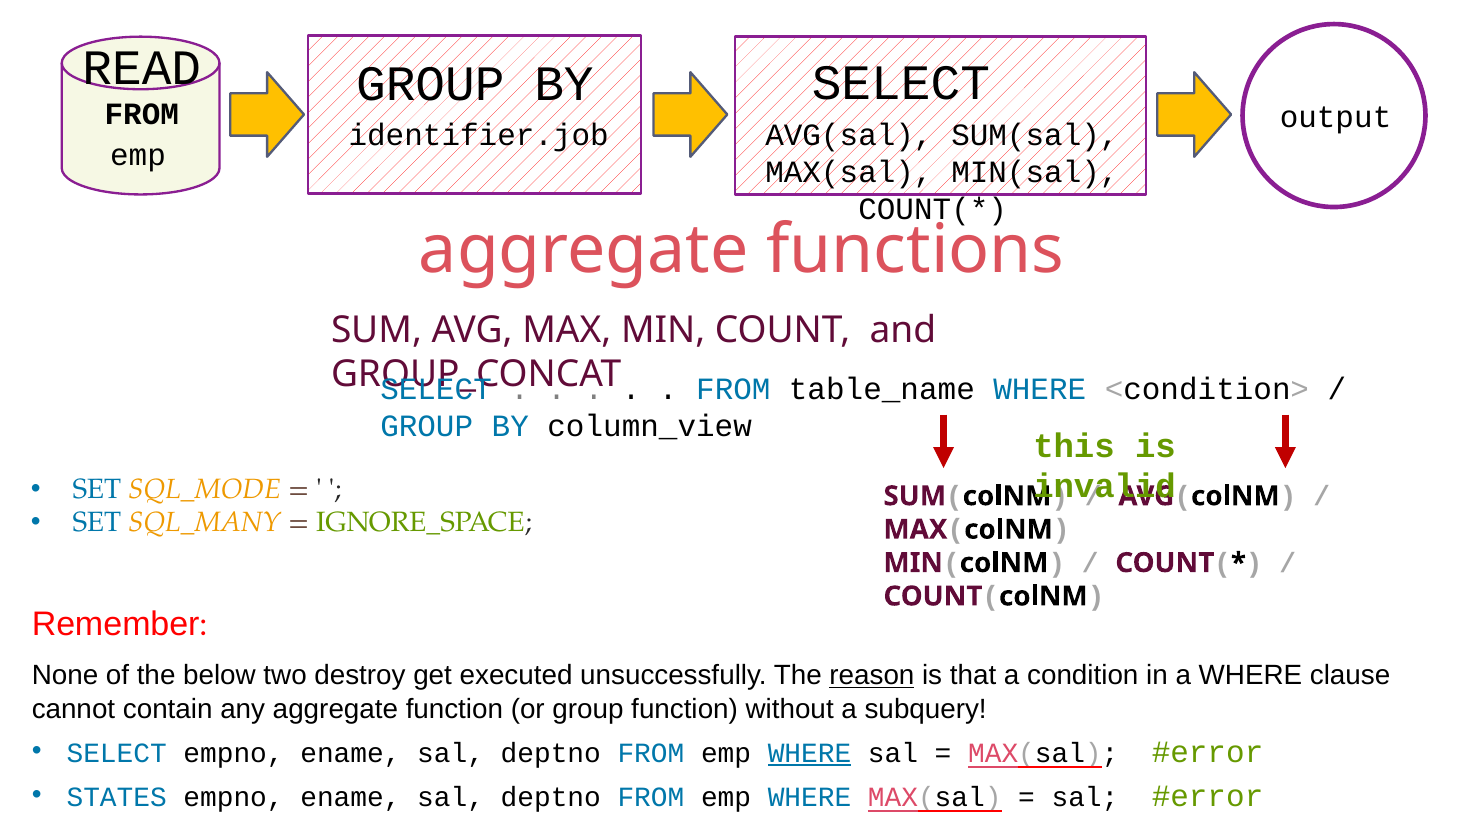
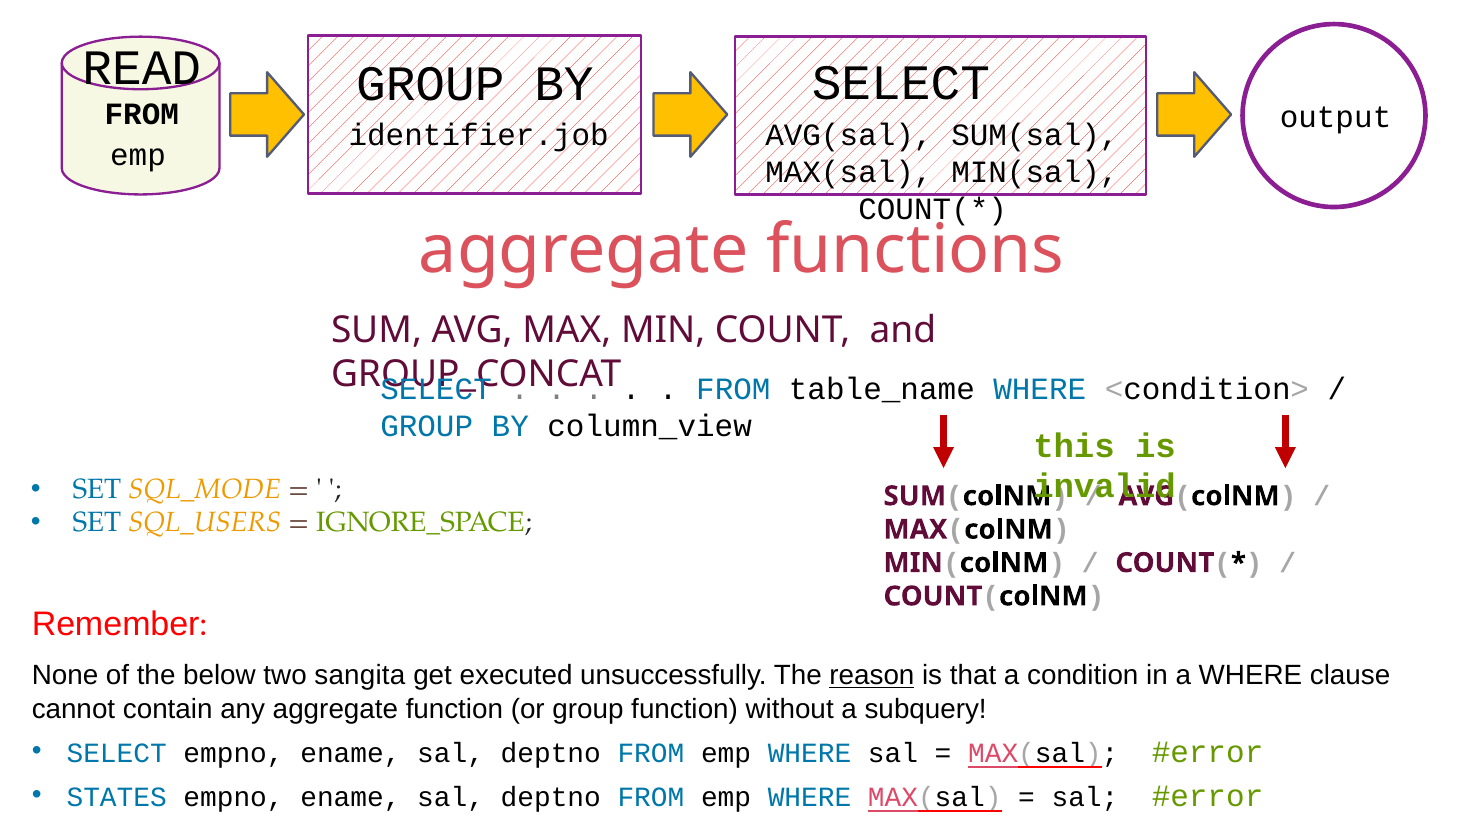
SQL_MANY: SQL_MANY -> SQL_USERS
destroy: destroy -> sangita
WHERE at (810, 753) underline: present -> none
